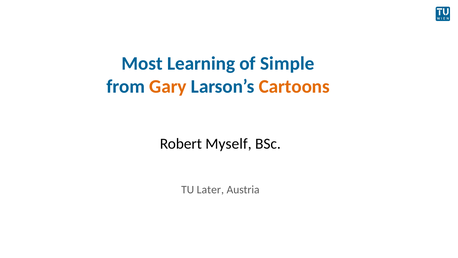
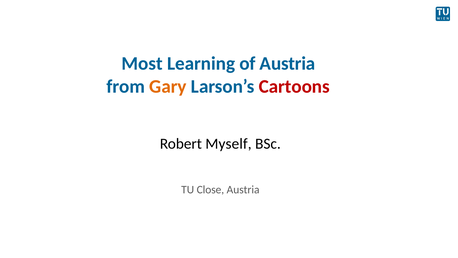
of Simple: Simple -> Austria
Cartoons colour: orange -> red
Later: Later -> Close
